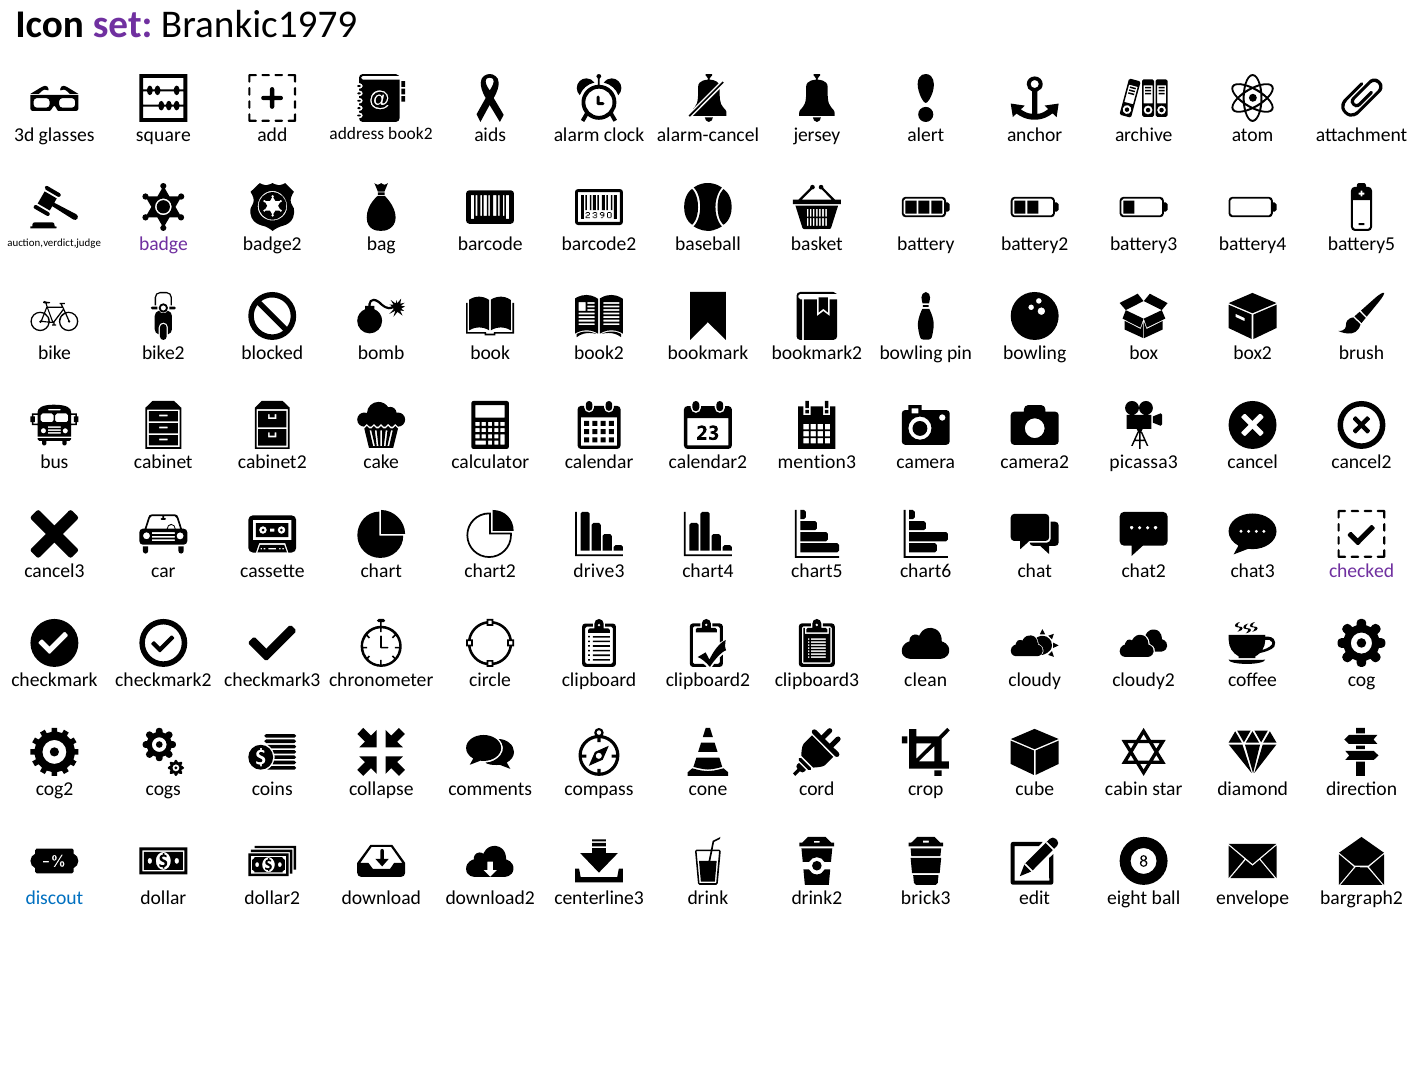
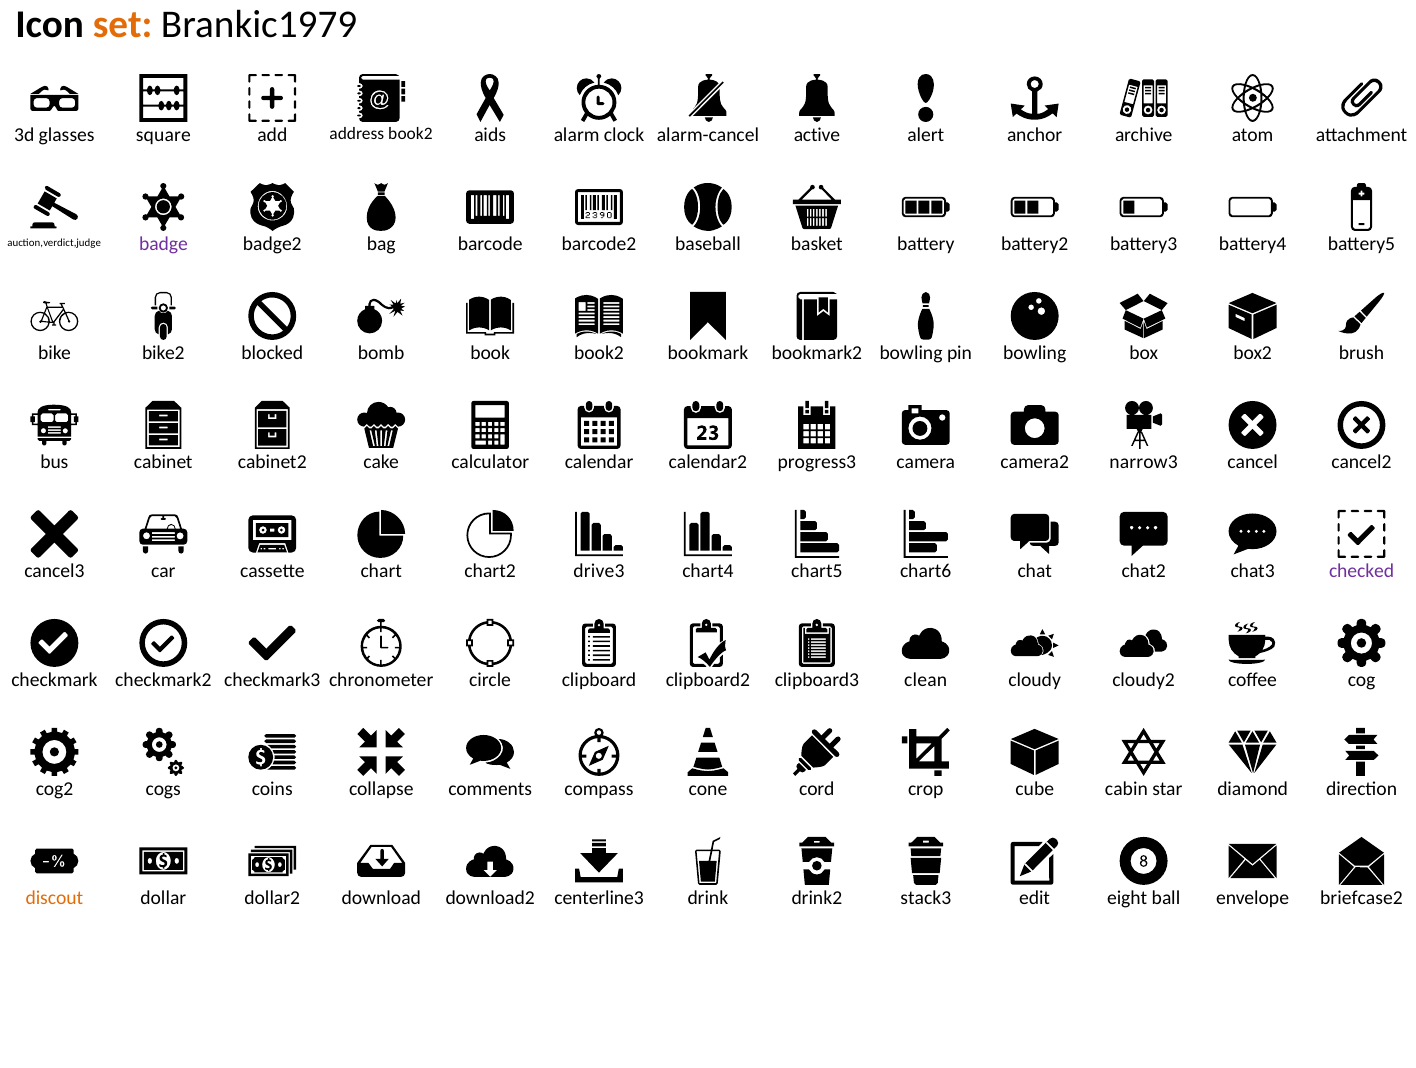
set colour: purple -> orange
jersey: jersey -> active
mention3: mention3 -> progress3
picassa3: picassa3 -> narrow3
discout colour: blue -> orange
brick3: brick3 -> stack3
bargraph2: bargraph2 -> briefcase2
